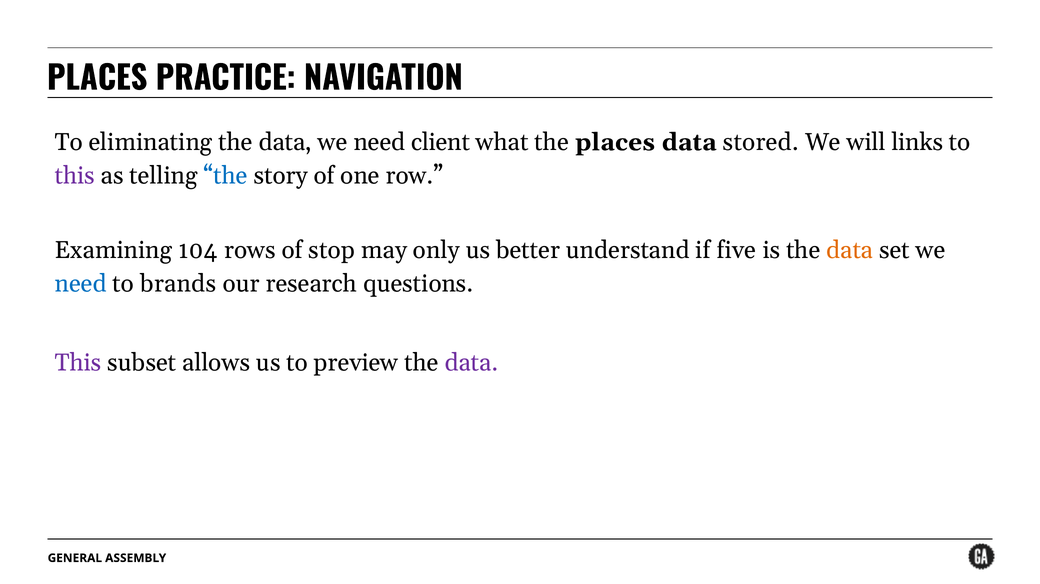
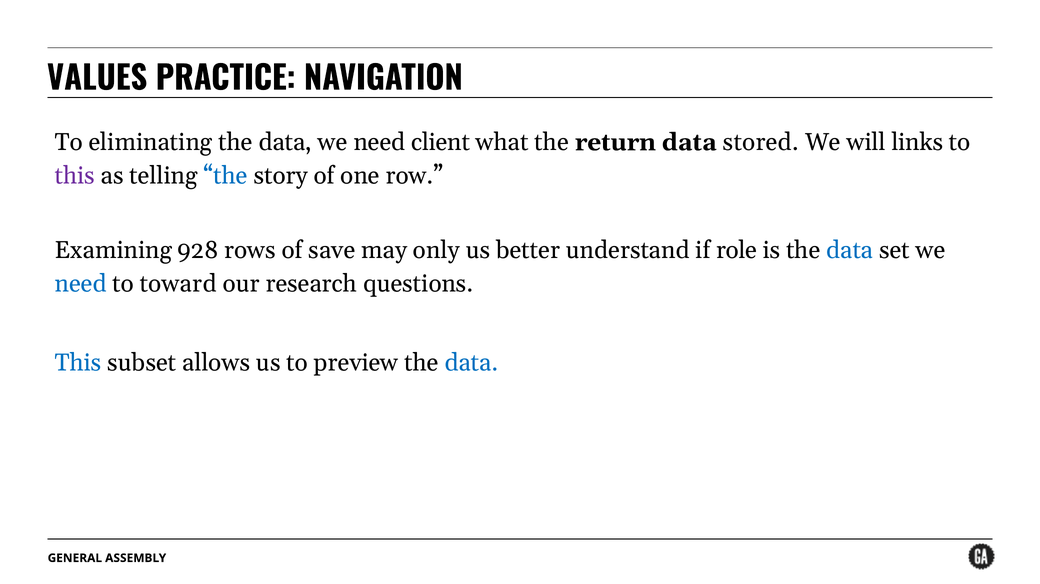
PLACES at (97, 79): PLACES -> VALUES
the places: places -> return
104: 104 -> 928
stop: stop -> save
five: five -> role
data at (850, 250) colour: orange -> blue
brands: brands -> toward
This at (78, 363) colour: purple -> blue
data at (471, 363) colour: purple -> blue
